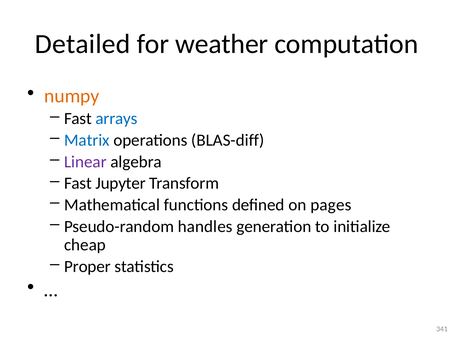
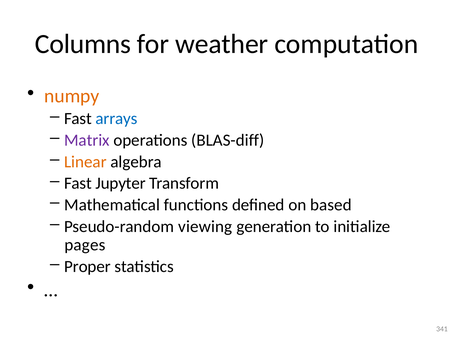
Detailed: Detailed -> Columns
Matrix colour: blue -> purple
Linear colour: purple -> orange
pages: pages -> based
handles: handles -> viewing
cheap: cheap -> pages
